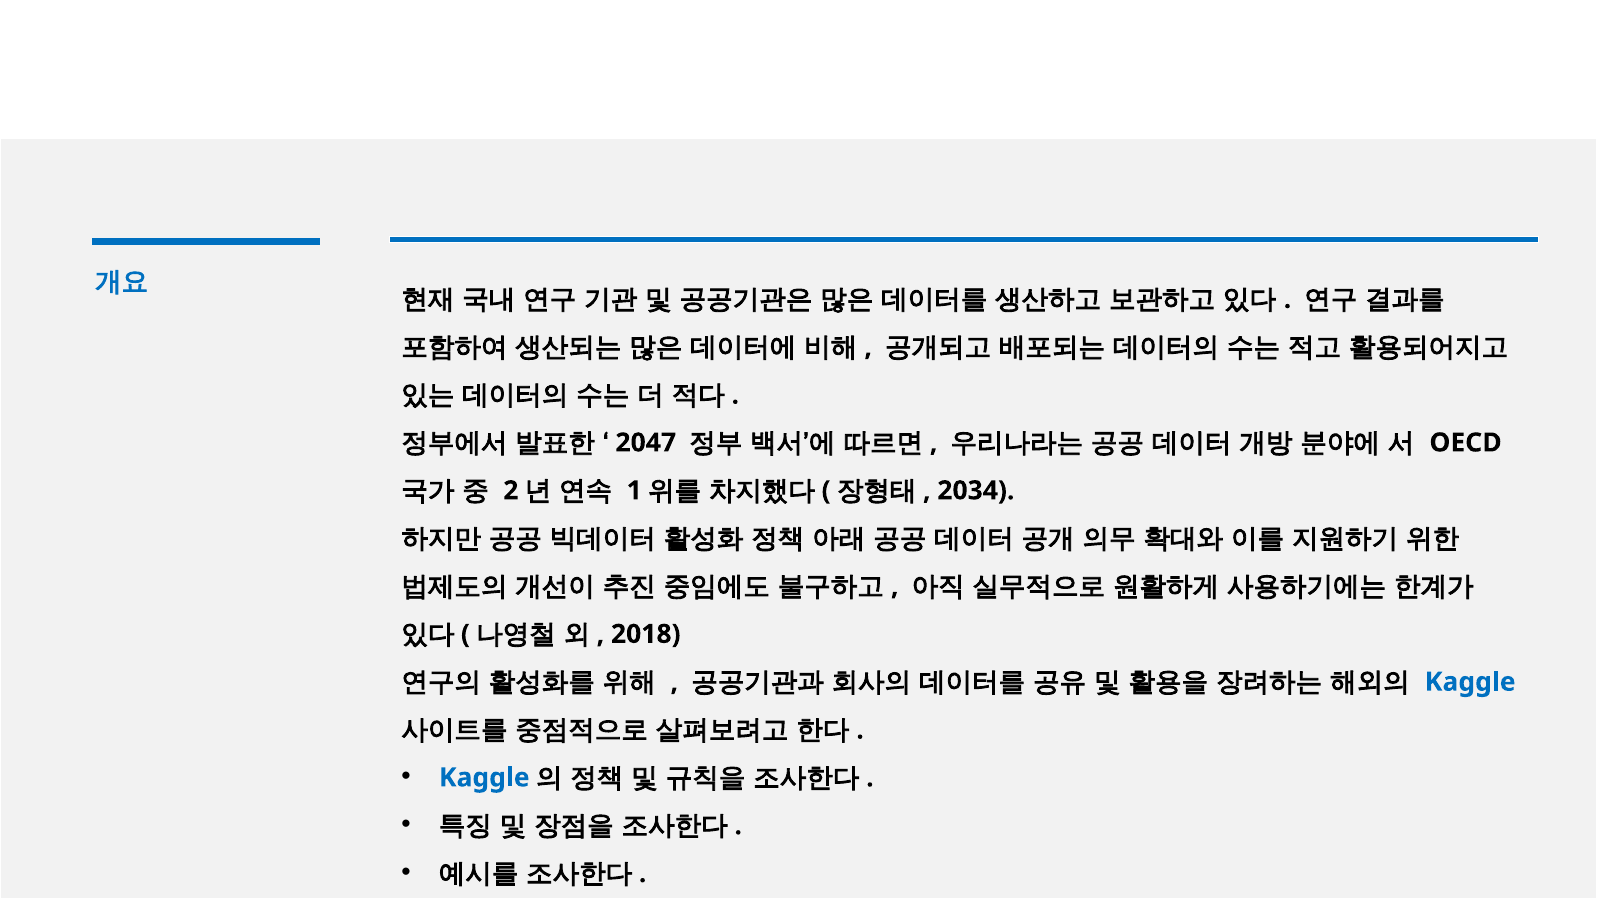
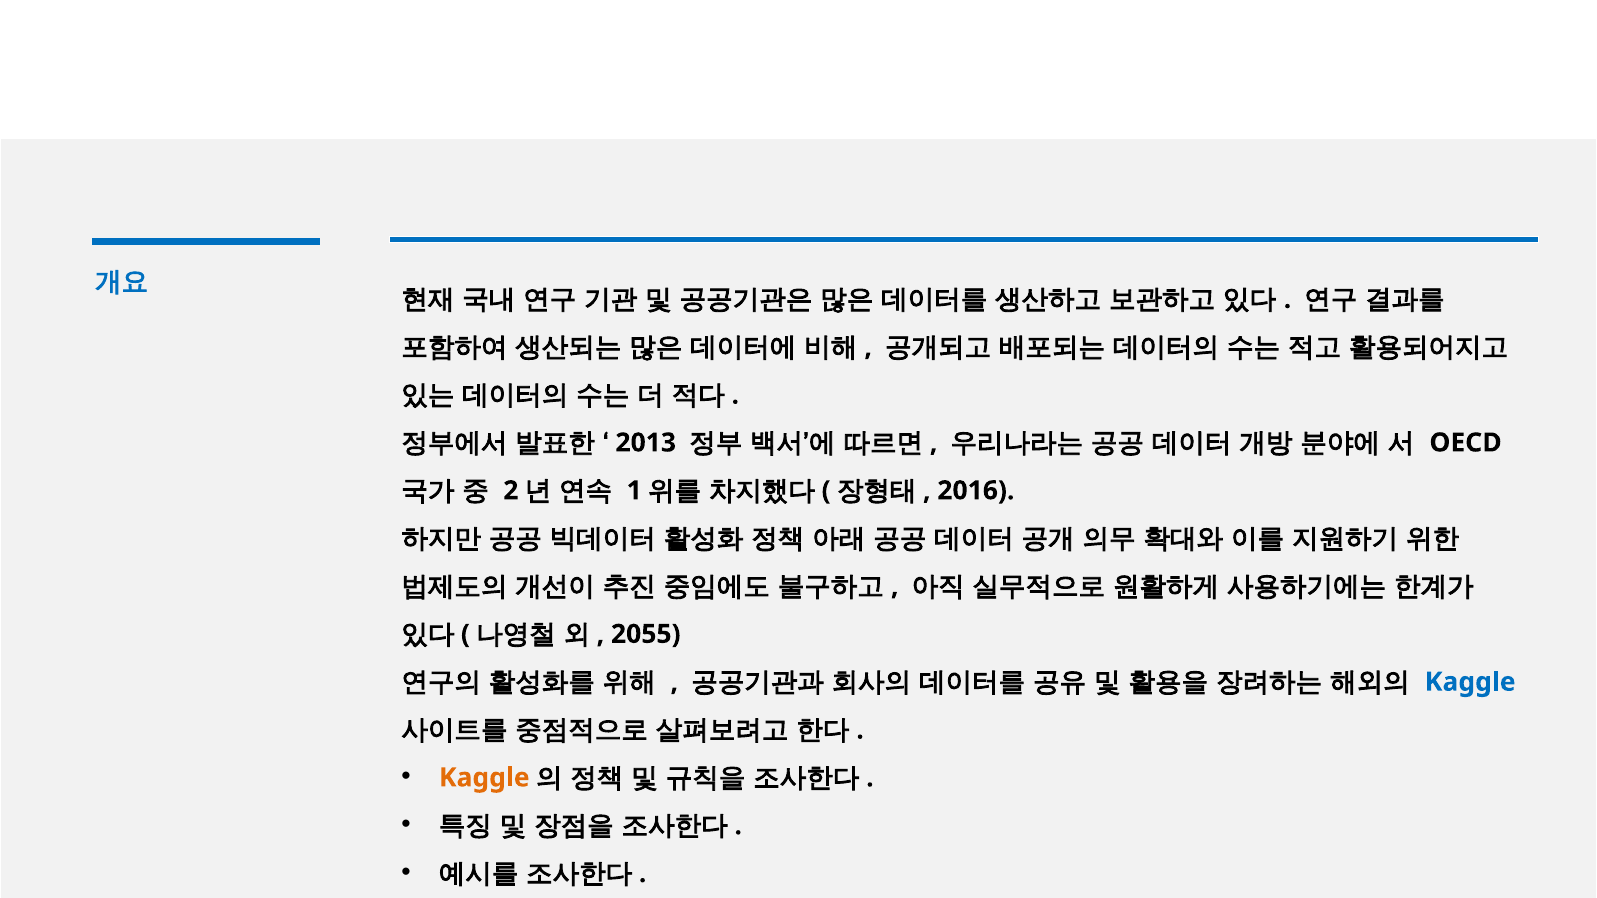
2047: 2047 -> 2013
2034: 2034 -> 2016
2018 at (646, 634): 2018 -> 2055
Kaggle at (484, 778) colour: blue -> orange
